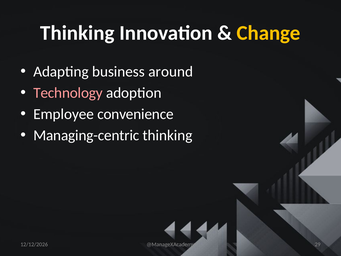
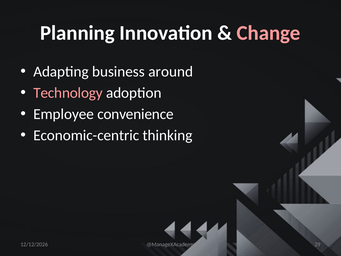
Thinking at (77, 33): Thinking -> Planning
Change colour: yellow -> pink
Managing-centric: Managing-centric -> Economic-centric
